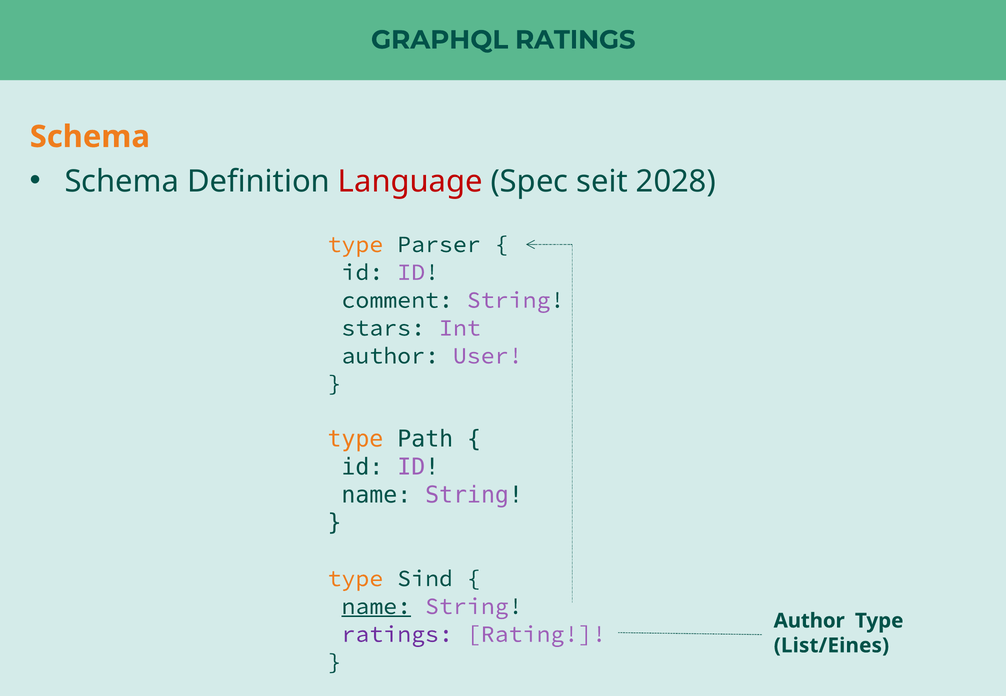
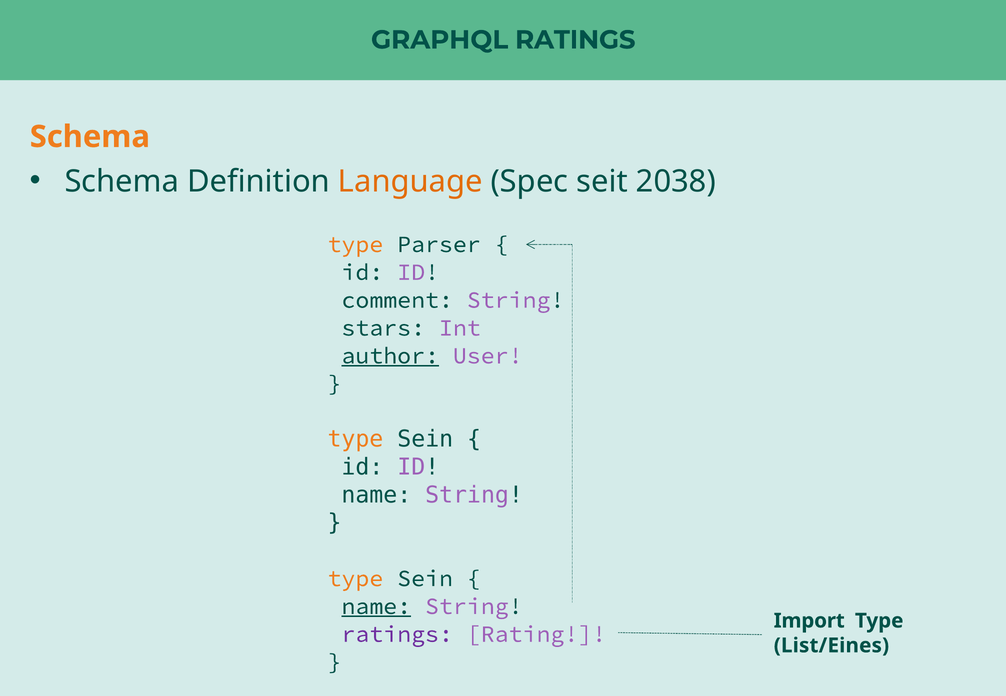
Language colour: red -> orange
2028: 2028 -> 2038
author at (390, 356) underline: none -> present
Path at (425, 440): Path -> Sein
Sind at (425, 579): Sind -> Sein
Author at (809, 621): Author -> Import
